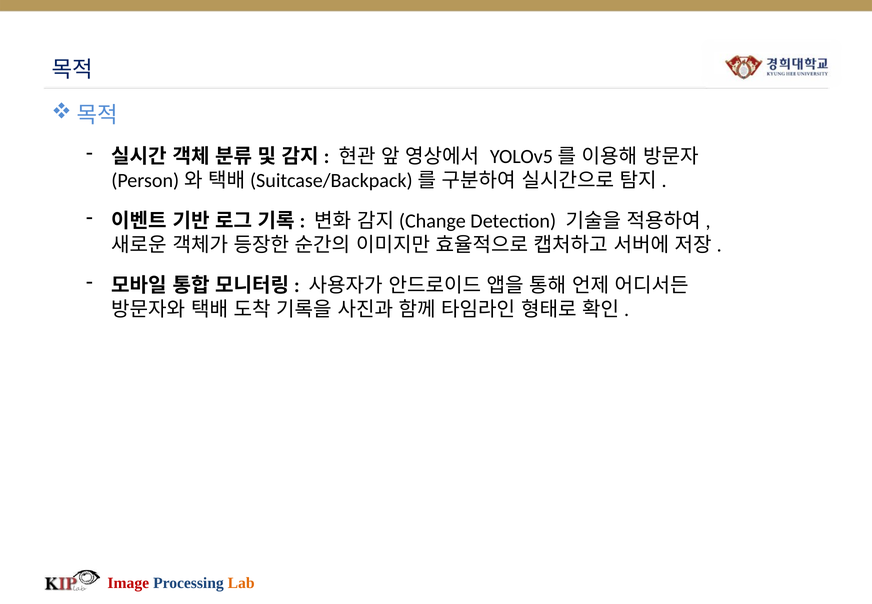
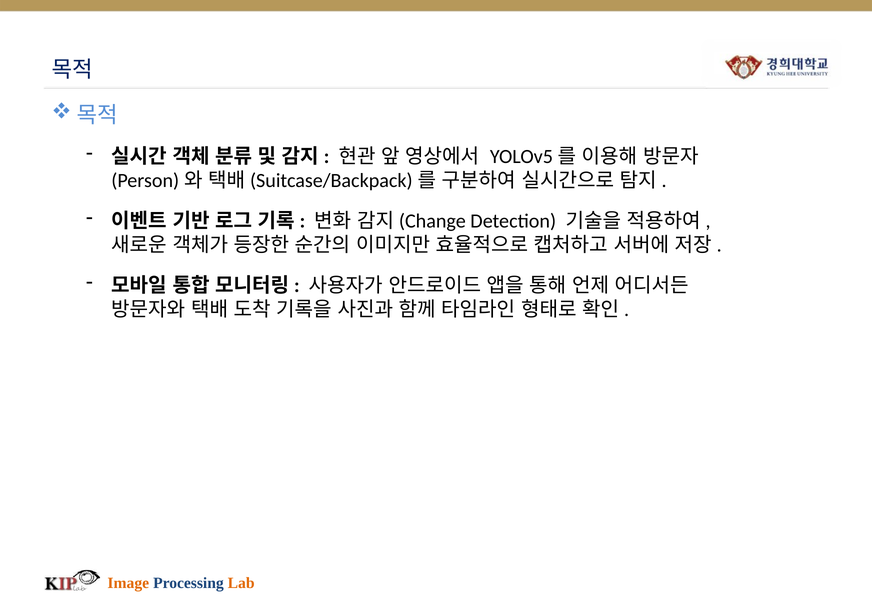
Image colour: red -> orange
